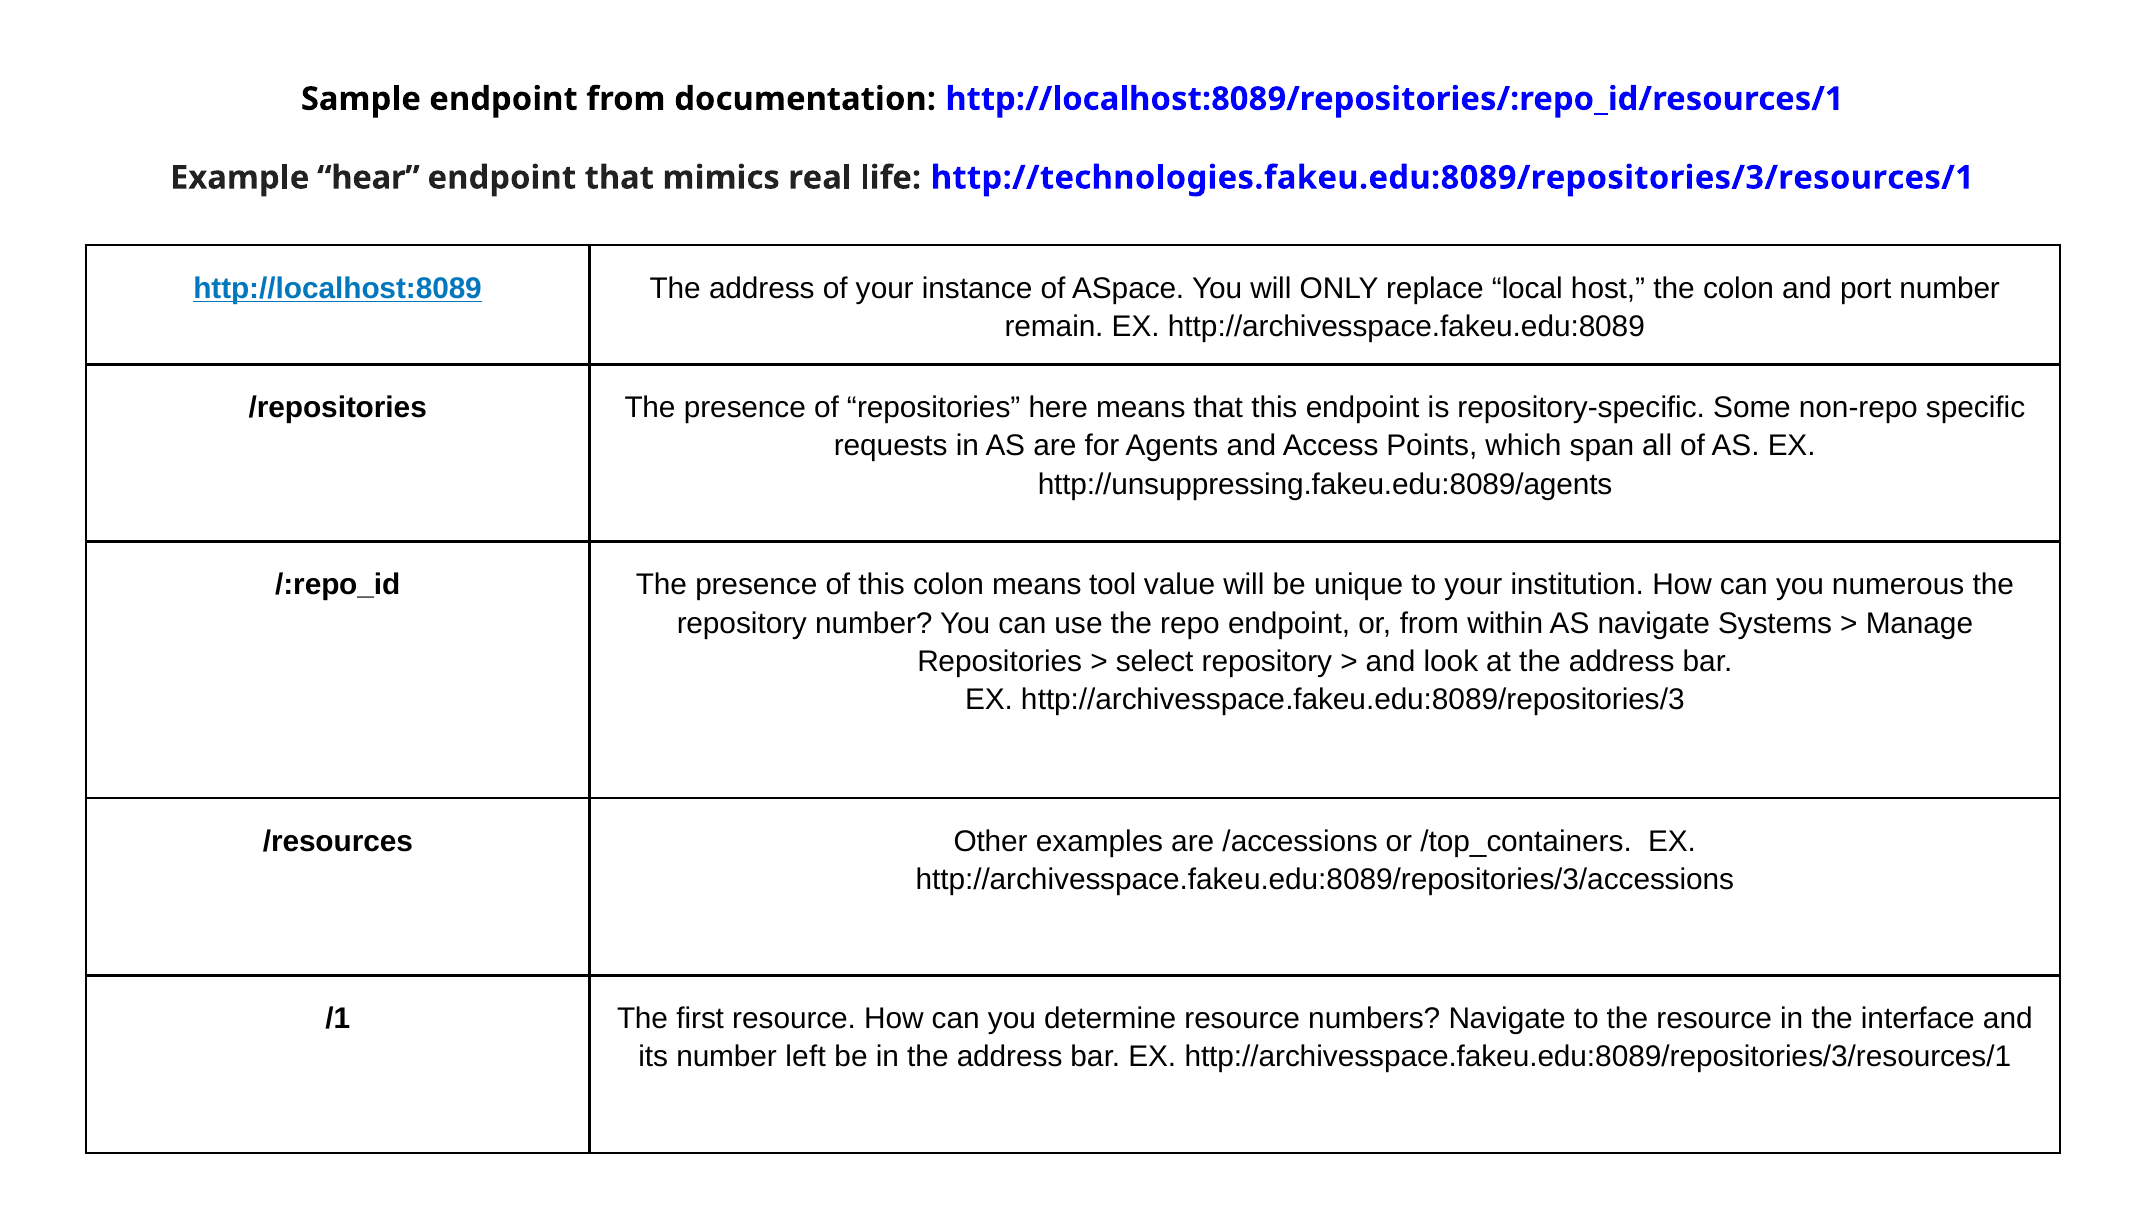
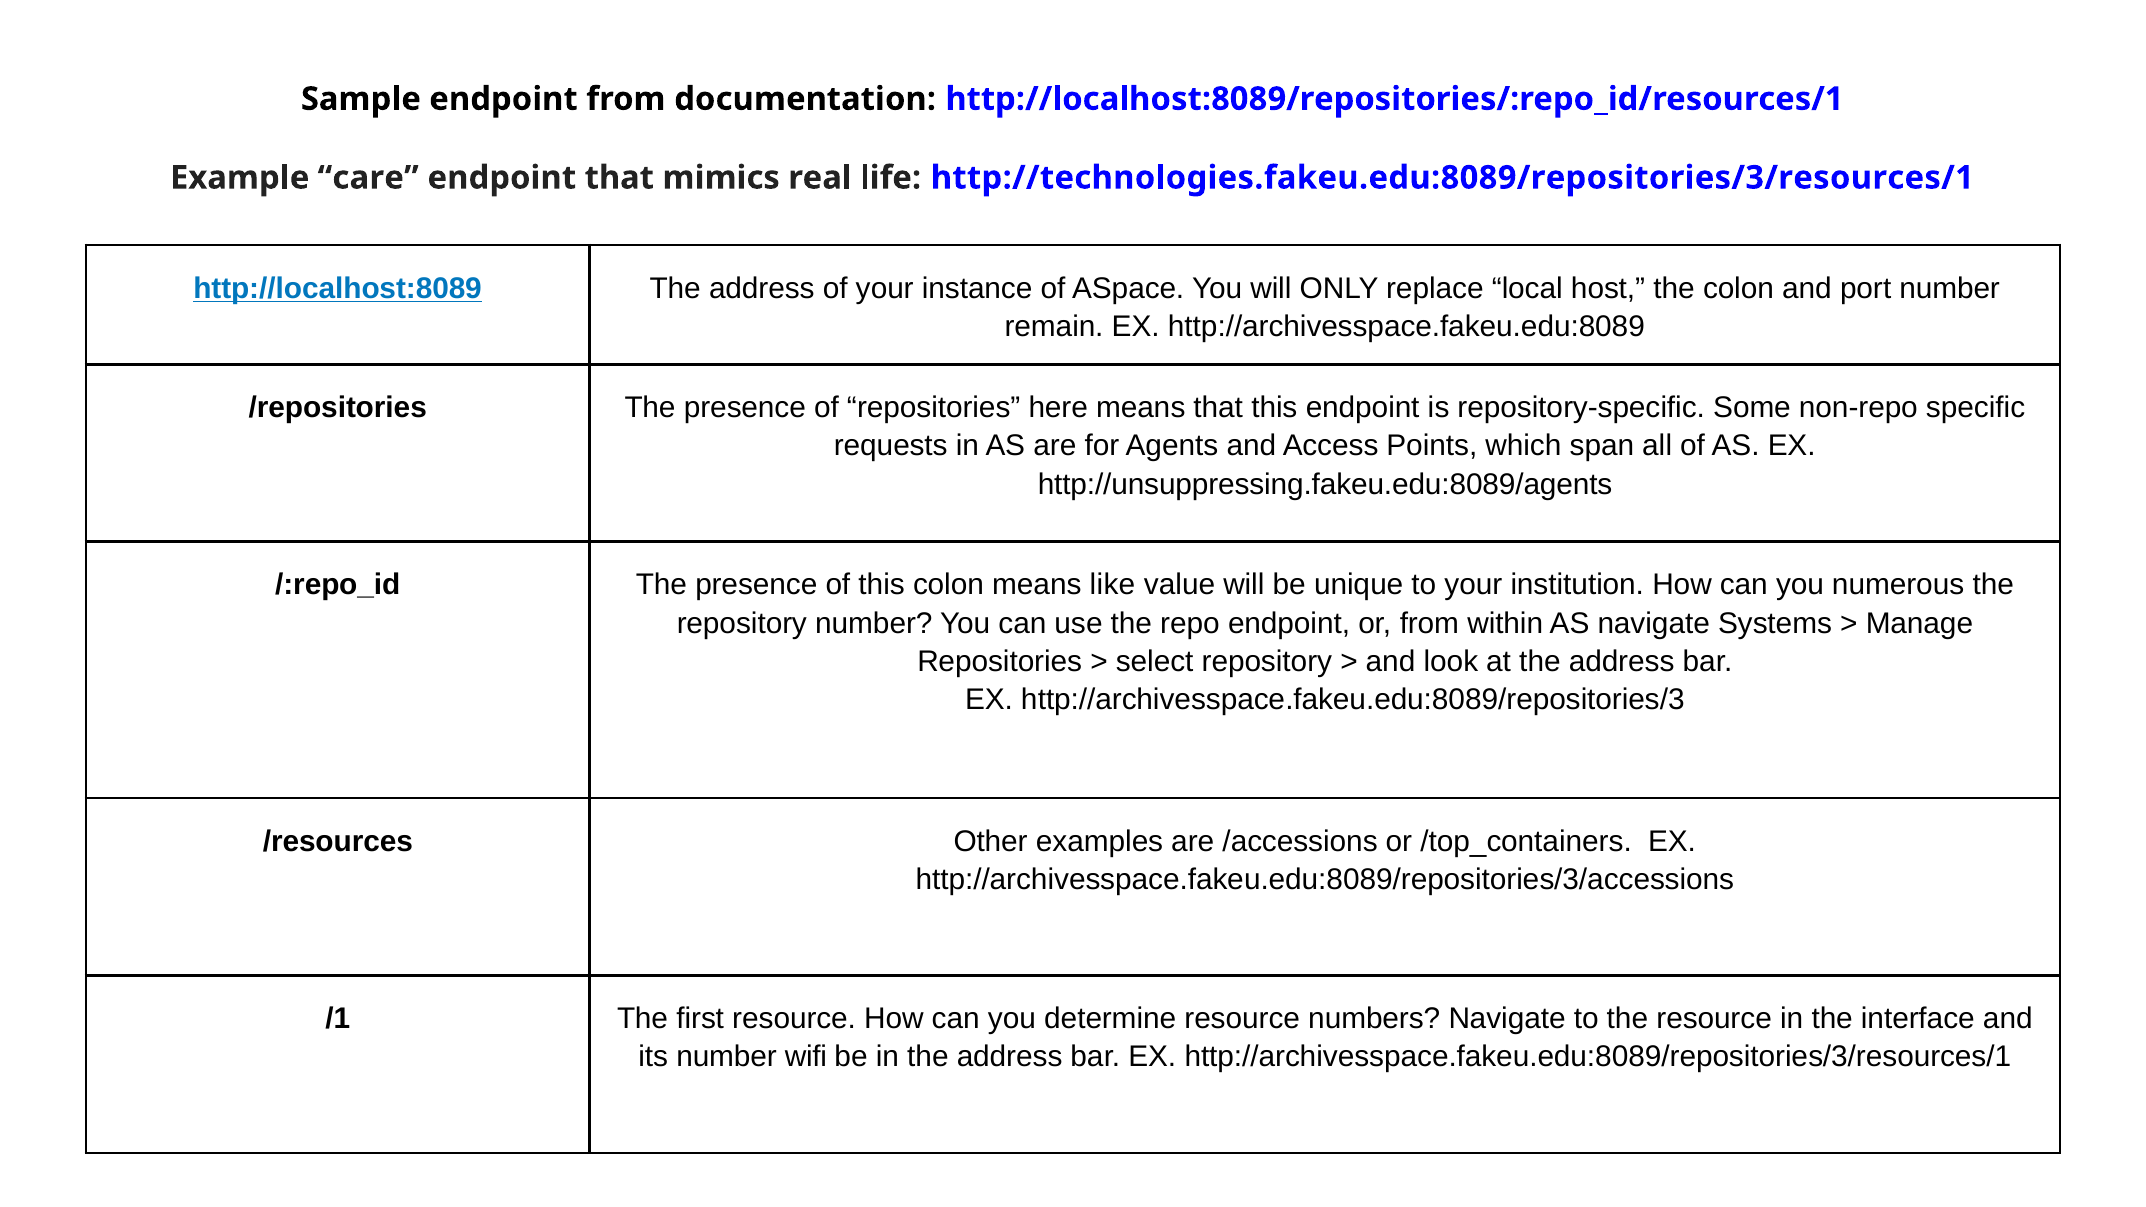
hear: hear -> care
tool: tool -> like
left: left -> wifi
